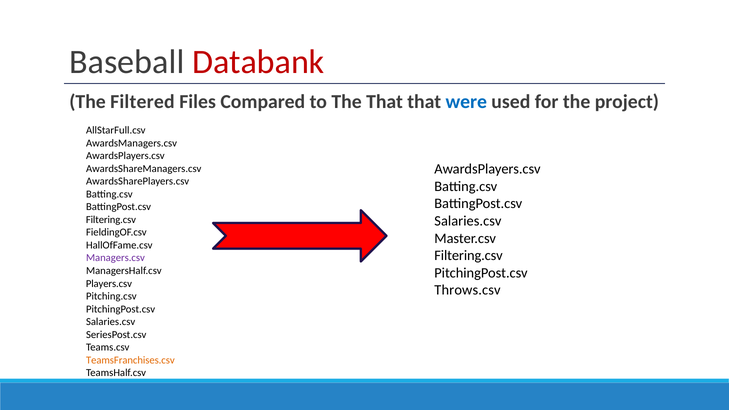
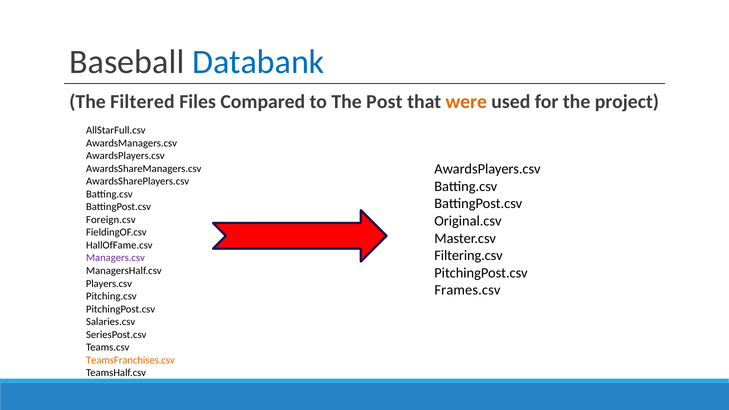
Databank colour: red -> blue
The That: That -> Post
were colour: blue -> orange
Salaries.csv at (468, 221): Salaries.csv -> Original.csv
Filtering.csv at (111, 220): Filtering.csv -> Foreign.csv
Throws.csv: Throws.csv -> Frames.csv
